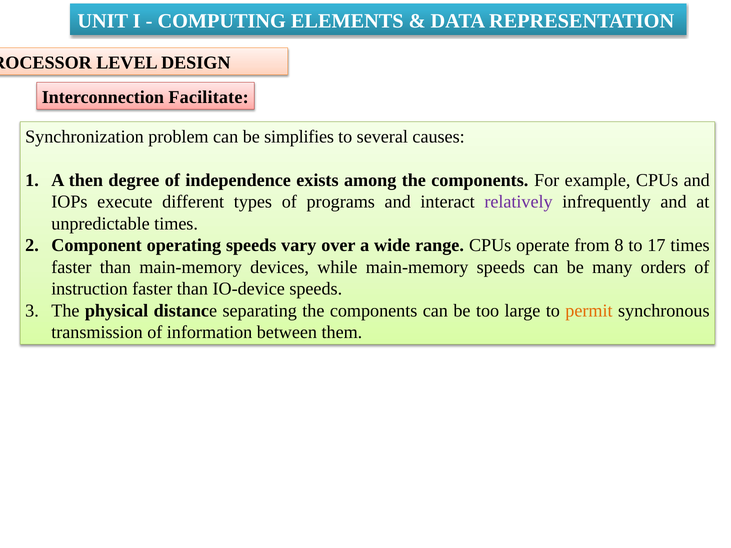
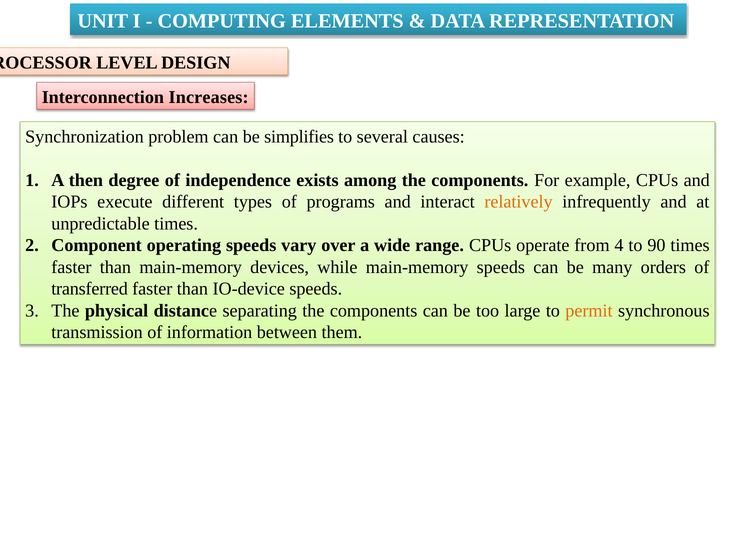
Facilitate: Facilitate -> Increases
relatively colour: purple -> orange
8: 8 -> 4
17: 17 -> 90
instruction: instruction -> transferred
